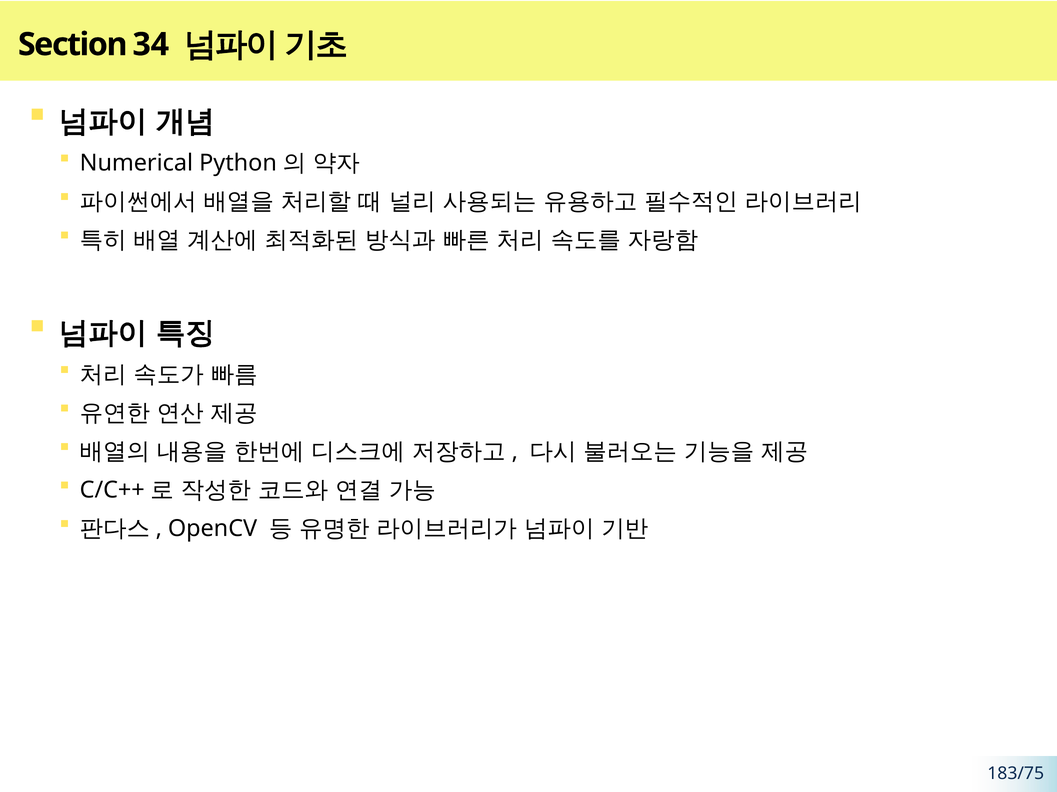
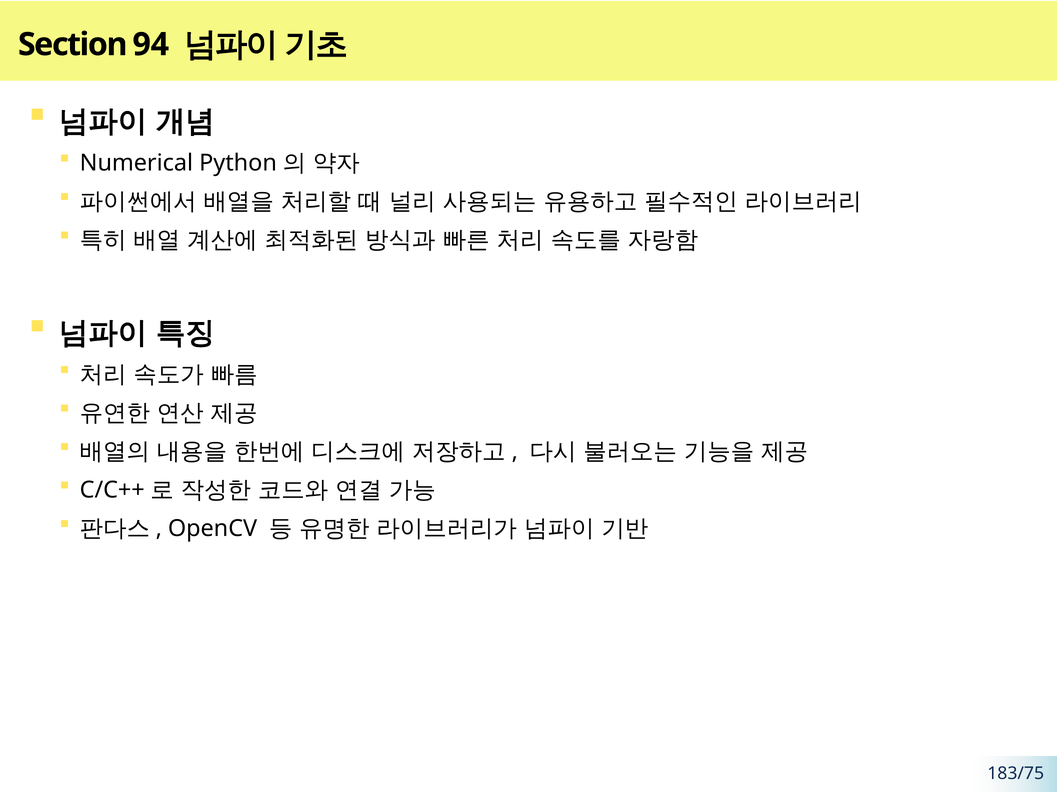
34: 34 -> 94
